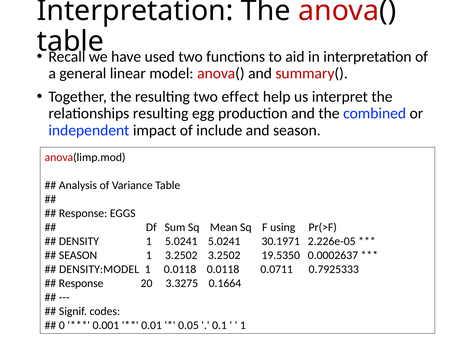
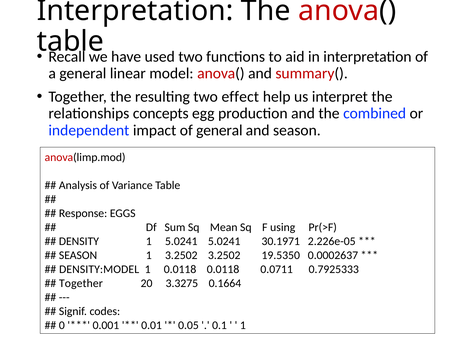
relationships resulting: resulting -> concepts
of include: include -> general
Response at (81, 283): Response -> Together
